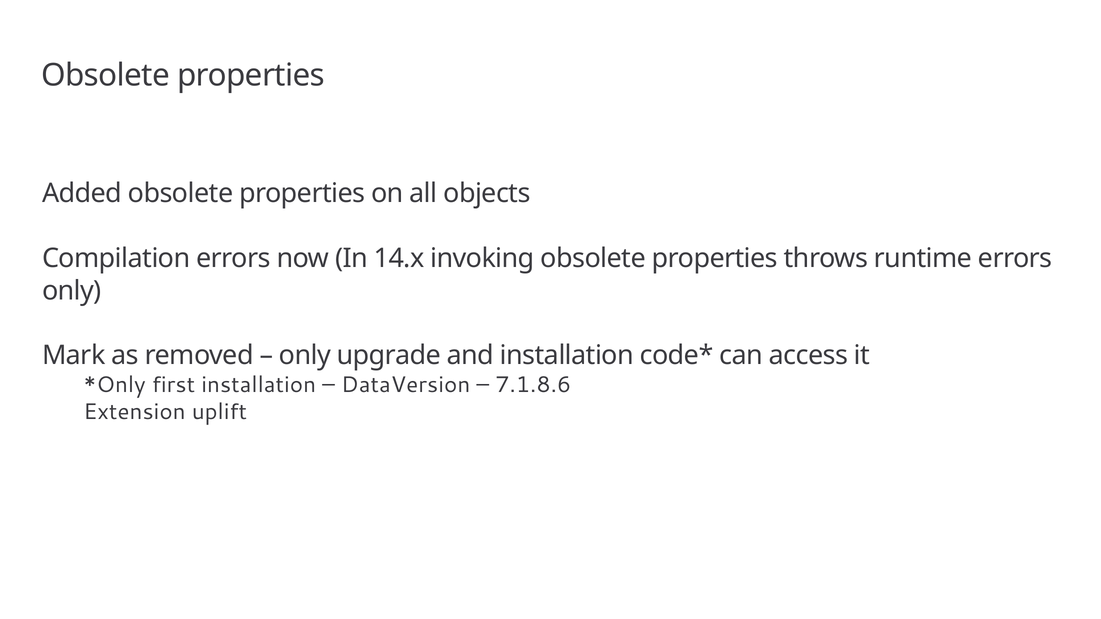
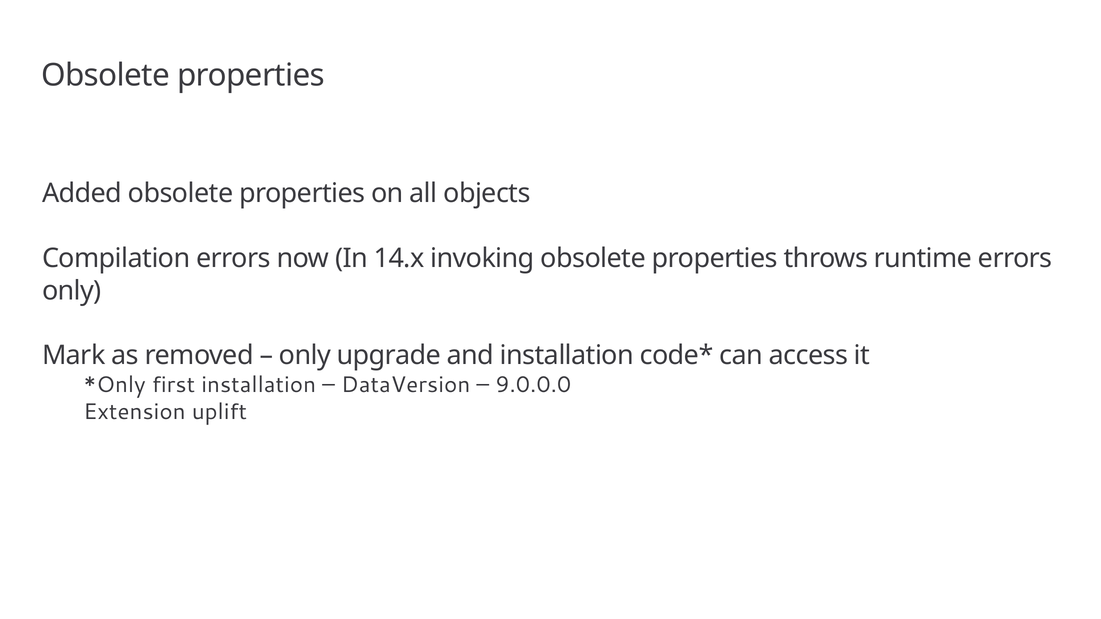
7.1.8.6: 7.1.8.6 -> 9.0.0.0
